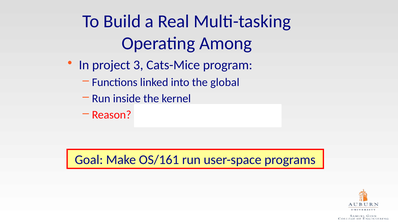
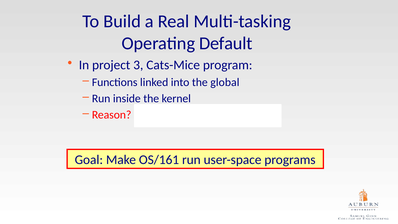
Among: Among -> Default
